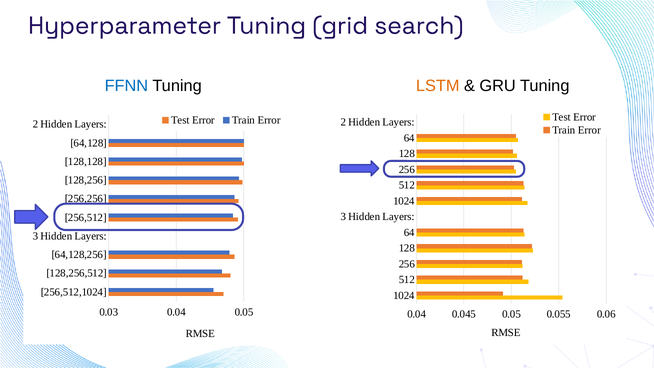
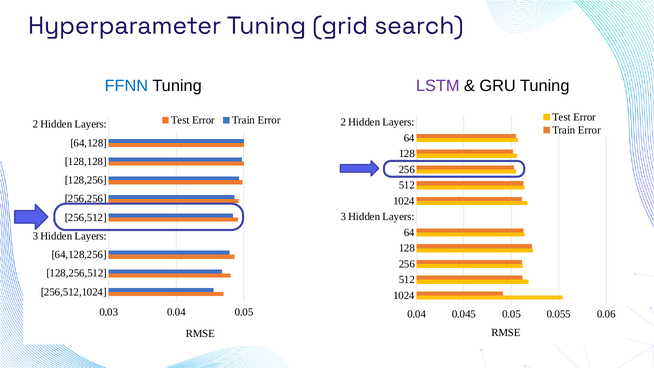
LSTM colour: orange -> purple
